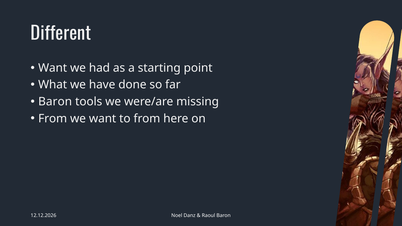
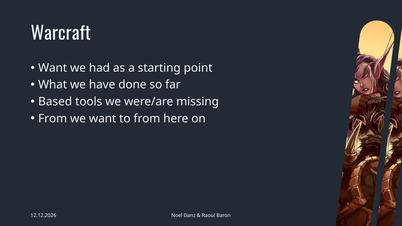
Different: Different -> Warcraft
Baron at (55, 102): Baron -> Based
